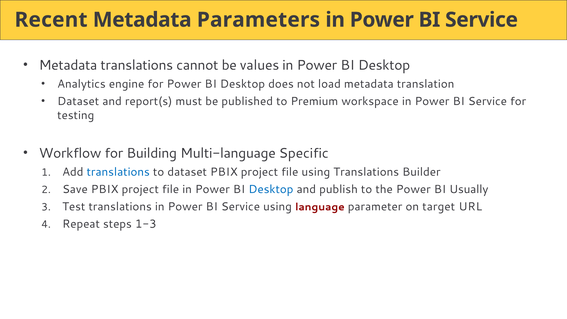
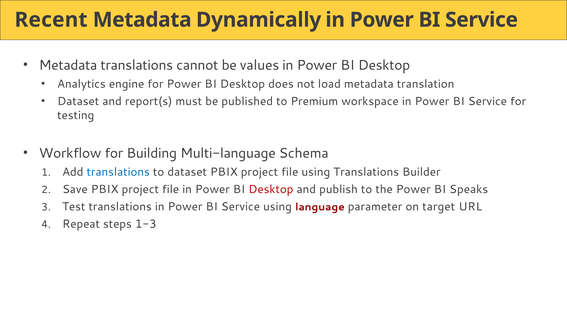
Parameters: Parameters -> Dynamically
Specific: Specific -> Schema
Desktop at (271, 189) colour: blue -> red
Usually: Usually -> Speaks
